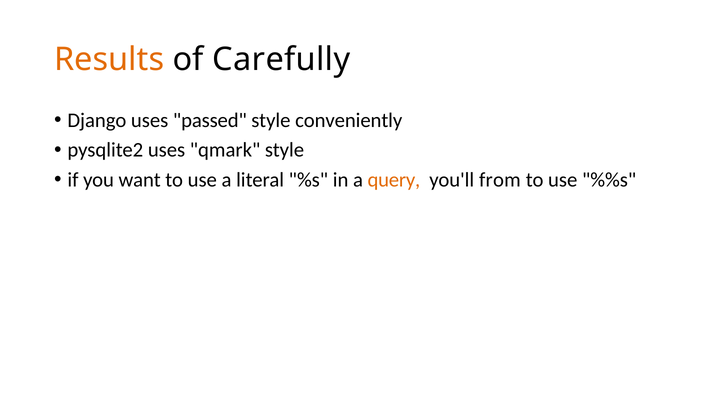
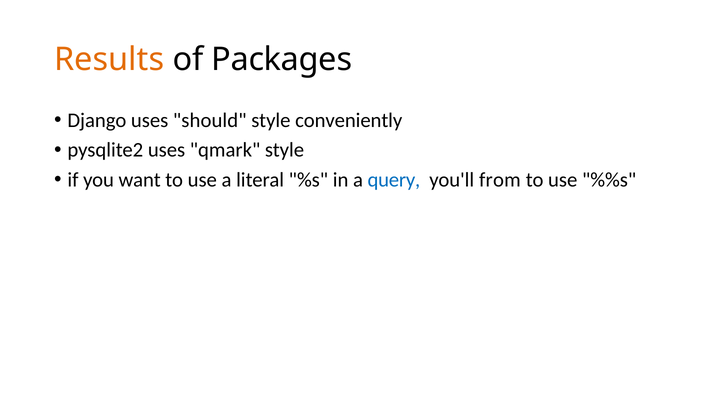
Carefully: Carefully -> Packages
passed: passed -> should
query colour: orange -> blue
